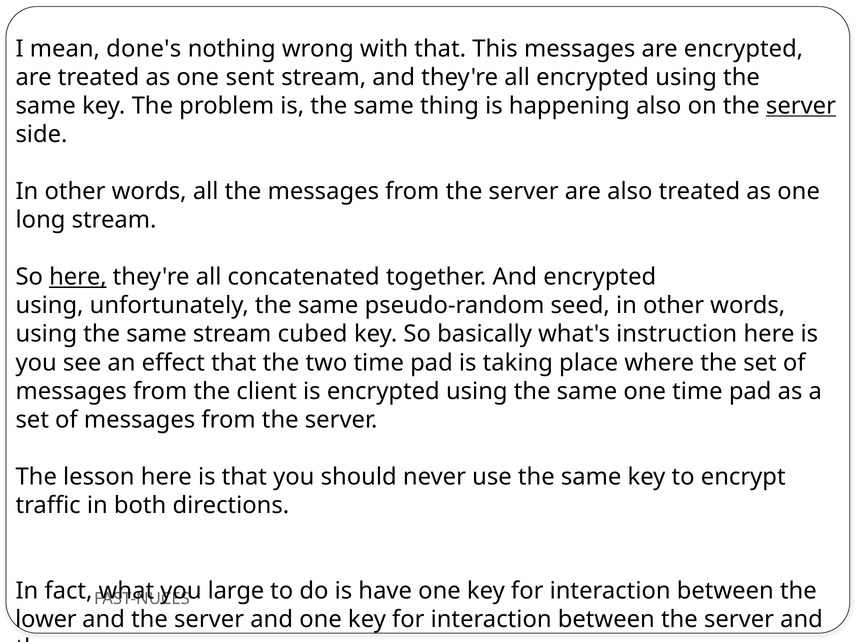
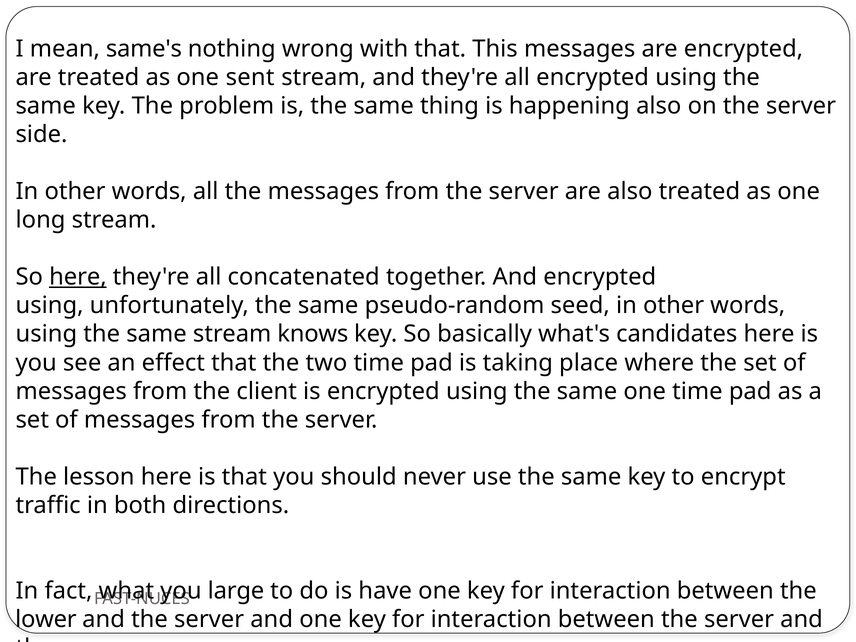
done's: done's -> same's
server at (801, 106) underline: present -> none
cubed: cubed -> knows
instruction: instruction -> candidates
